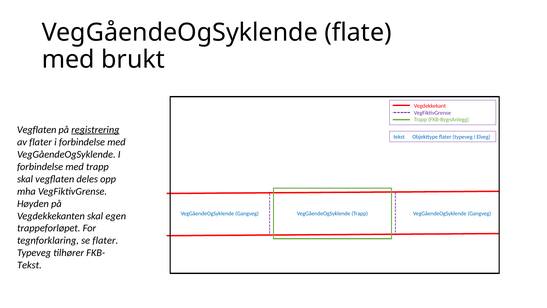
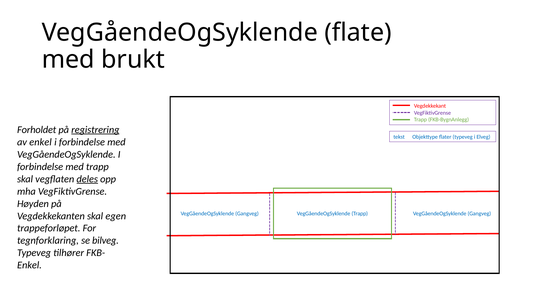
Vegflaten at (37, 130): Vegflaten -> Forholdet
av flater: flater -> enkel
deles underline: none -> present
se flater: flater -> bilveg
Tekst at (29, 265): Tekst -> Enkel
